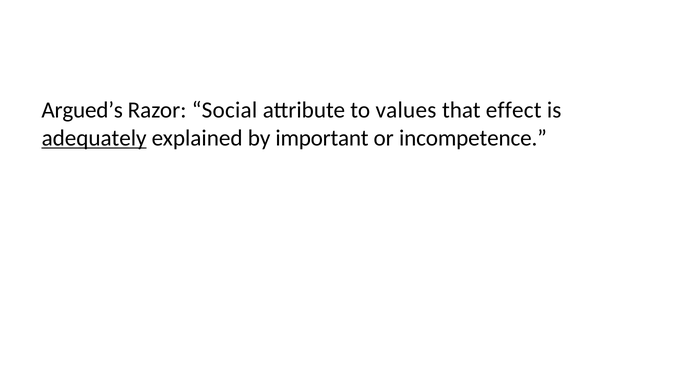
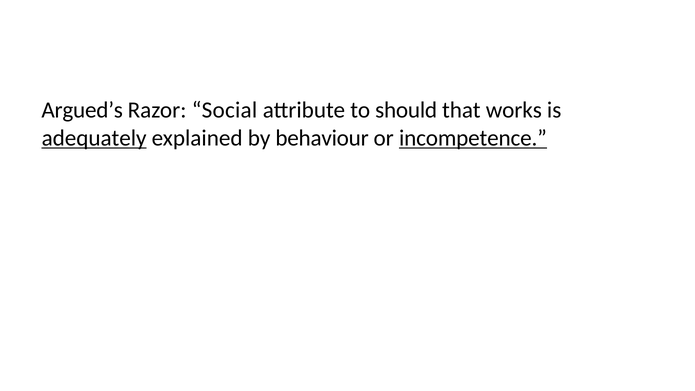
values: values -> should
effect: effect -> works
important: important -> behaviour
incompetence underline: none -> present
